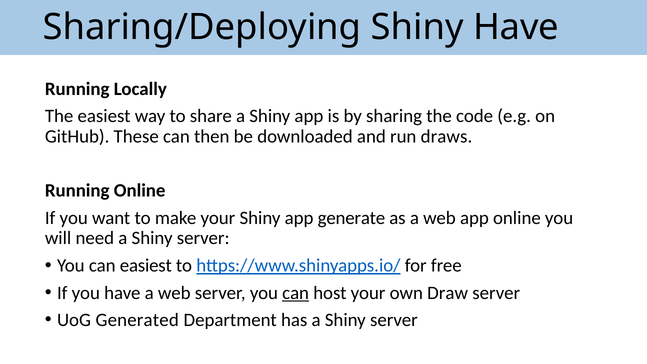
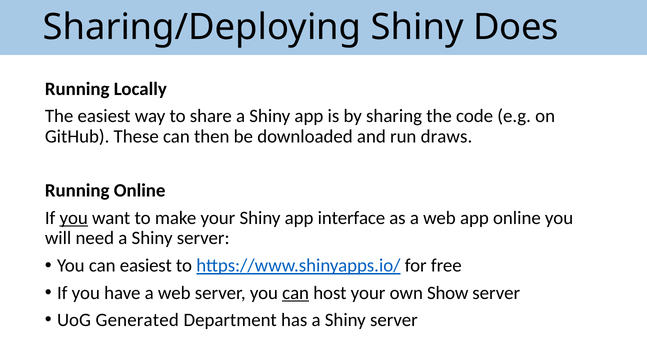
Shiny Have: Have -> Does
you at (74, 218) underline: none -> present
generate: generate -> interface
Draw: Draw -> Show
